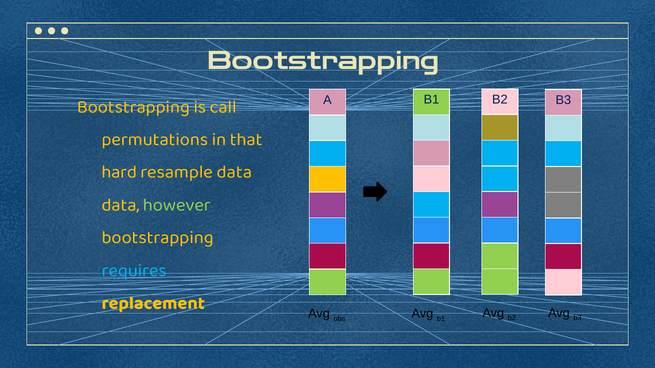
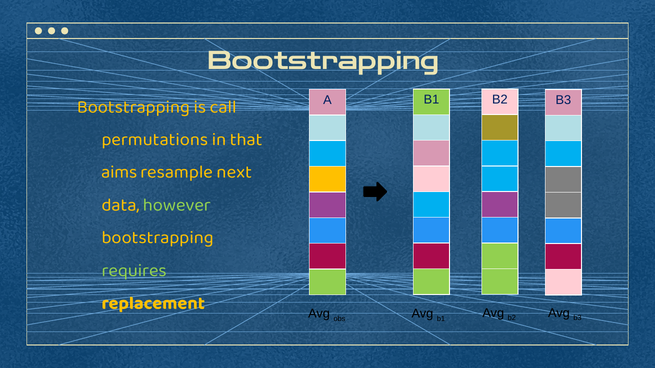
hard: hard -> aims
resample data: data -> next
requires colour: light blue -> light green
